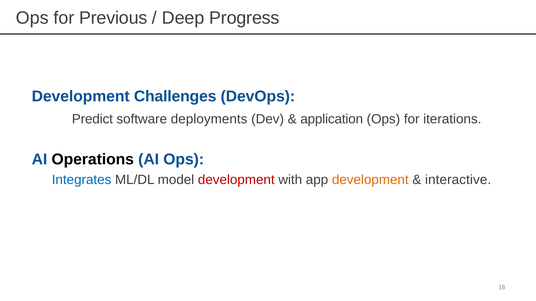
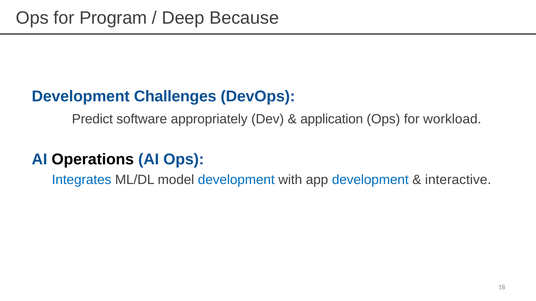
Previous: Previous -> Program
Progress: Progress -> Because
deployments: deployments -> appropriately
iterations: iterations -> workload
development at (236, 180) colour: red -> blue
development at (370, 180) colour: orange -> blue
